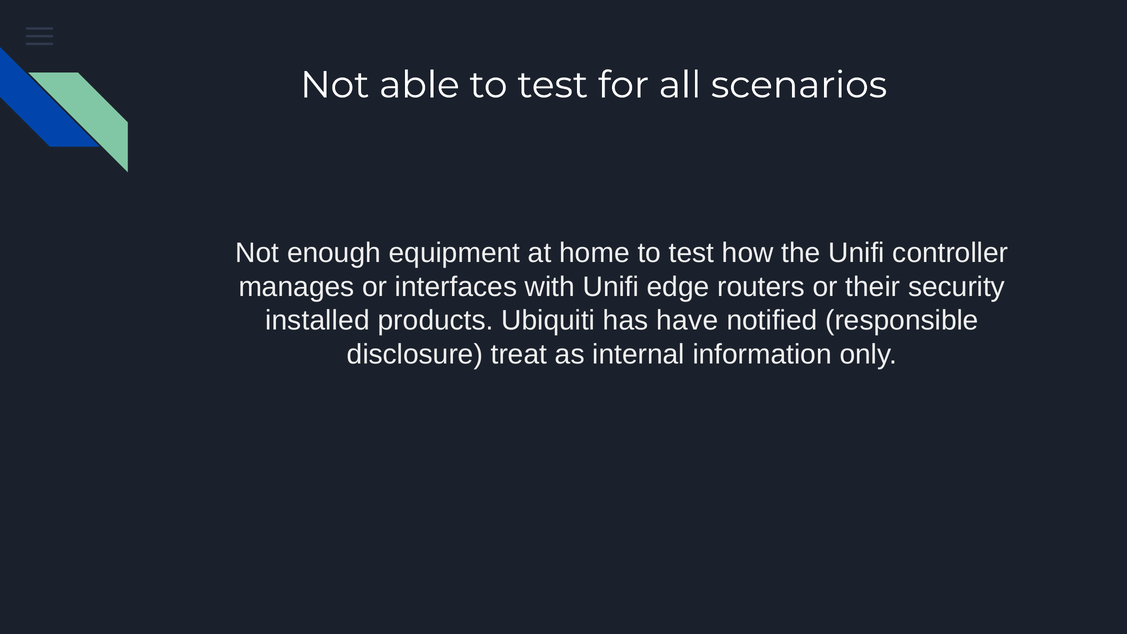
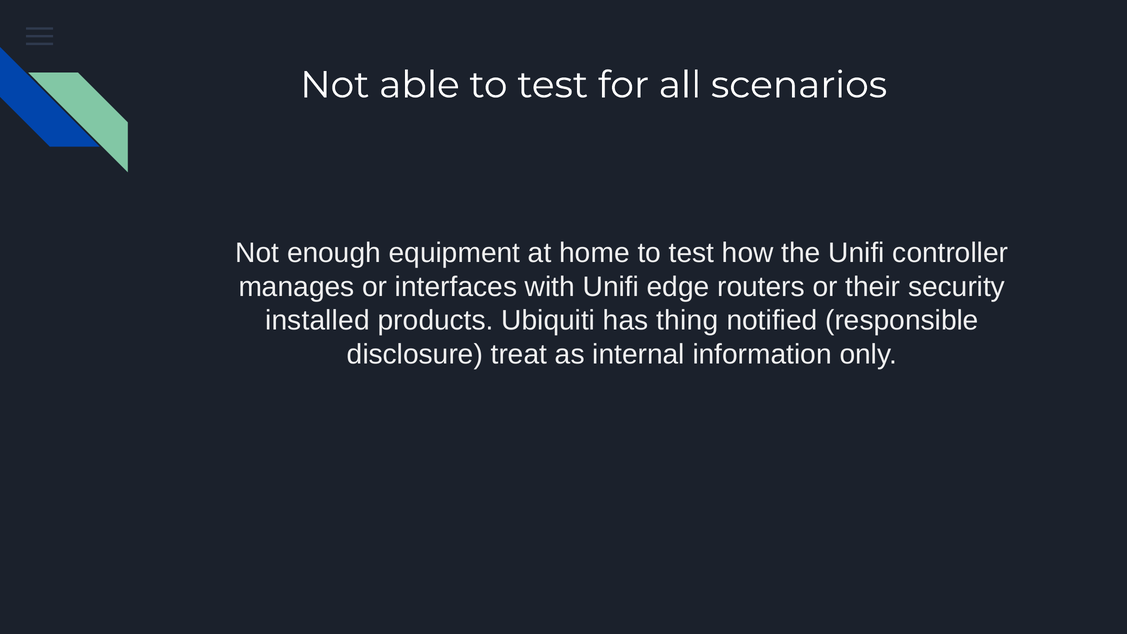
have: have -> thing
